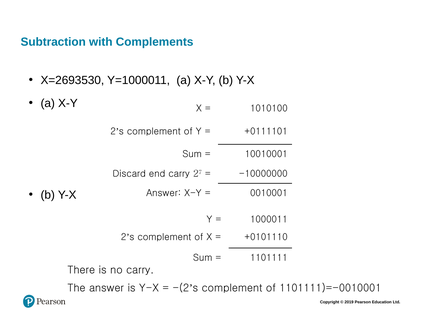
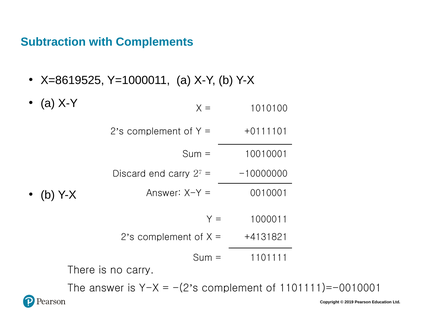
X=2693530: X=2693530 -> X=8619525
+0101110: +0101110 -> +4131821
